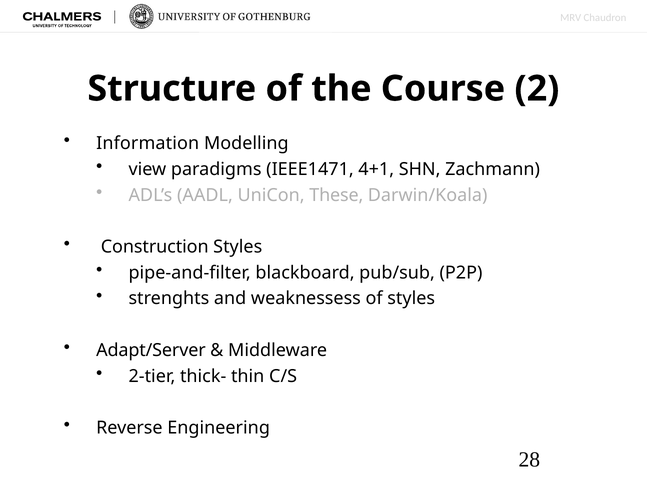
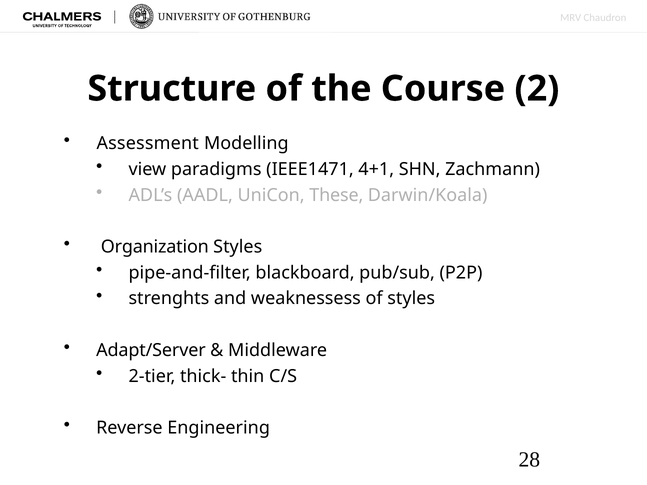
Information: Information -> Assessment
Construction: Construction -> Organization
